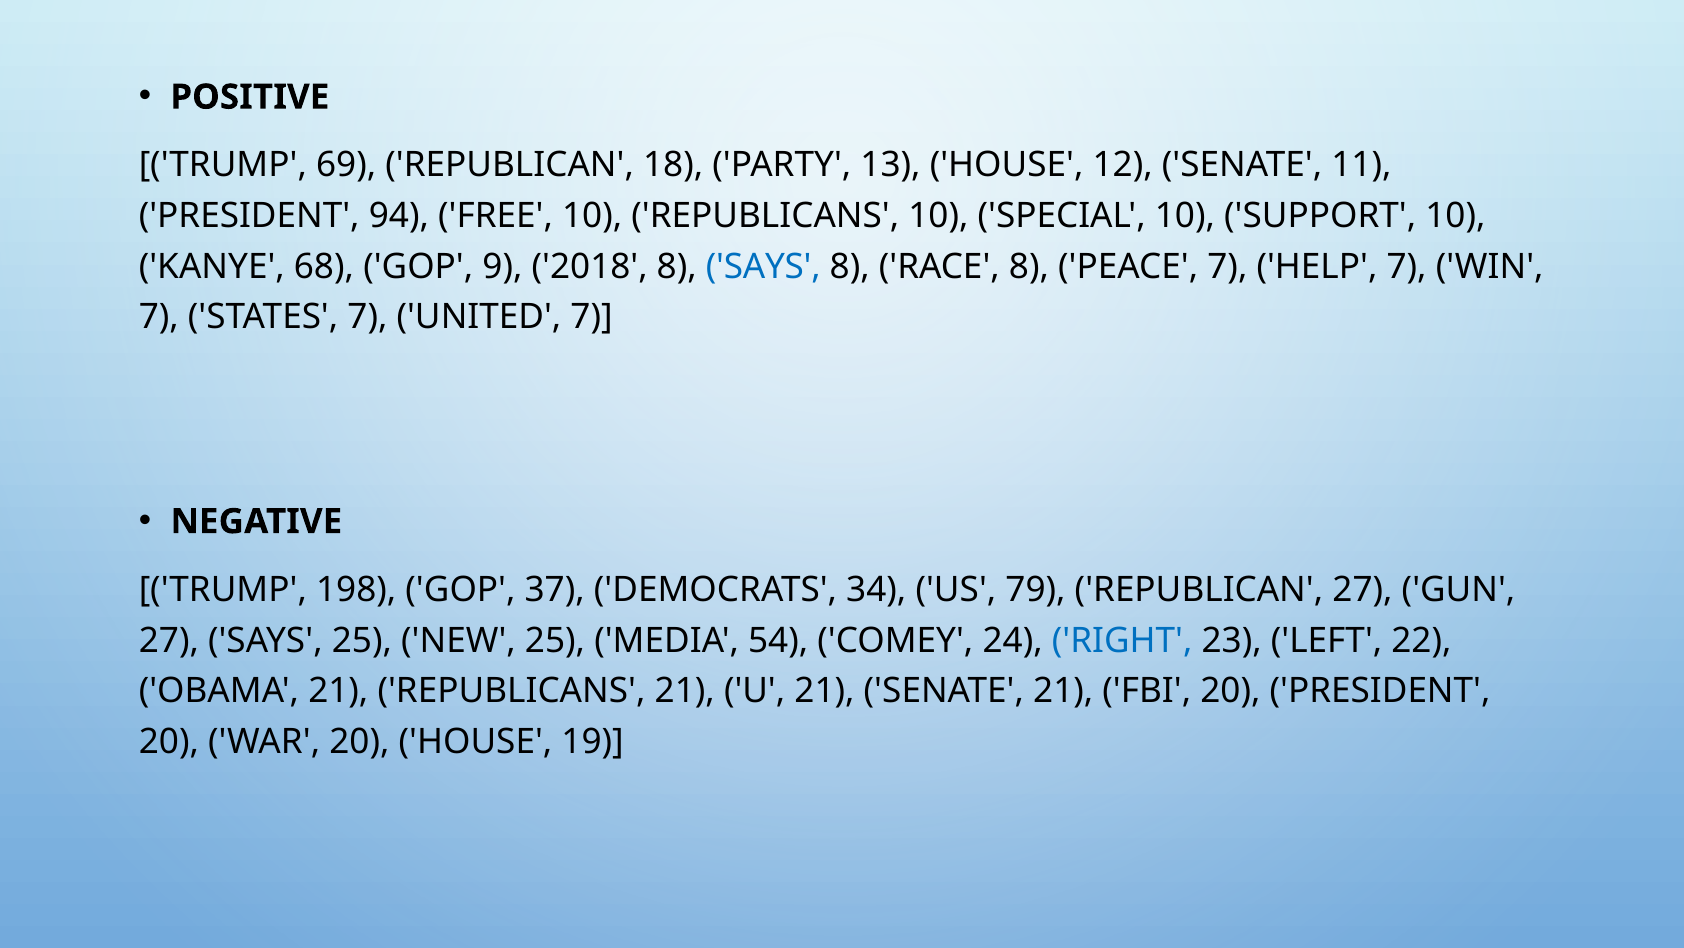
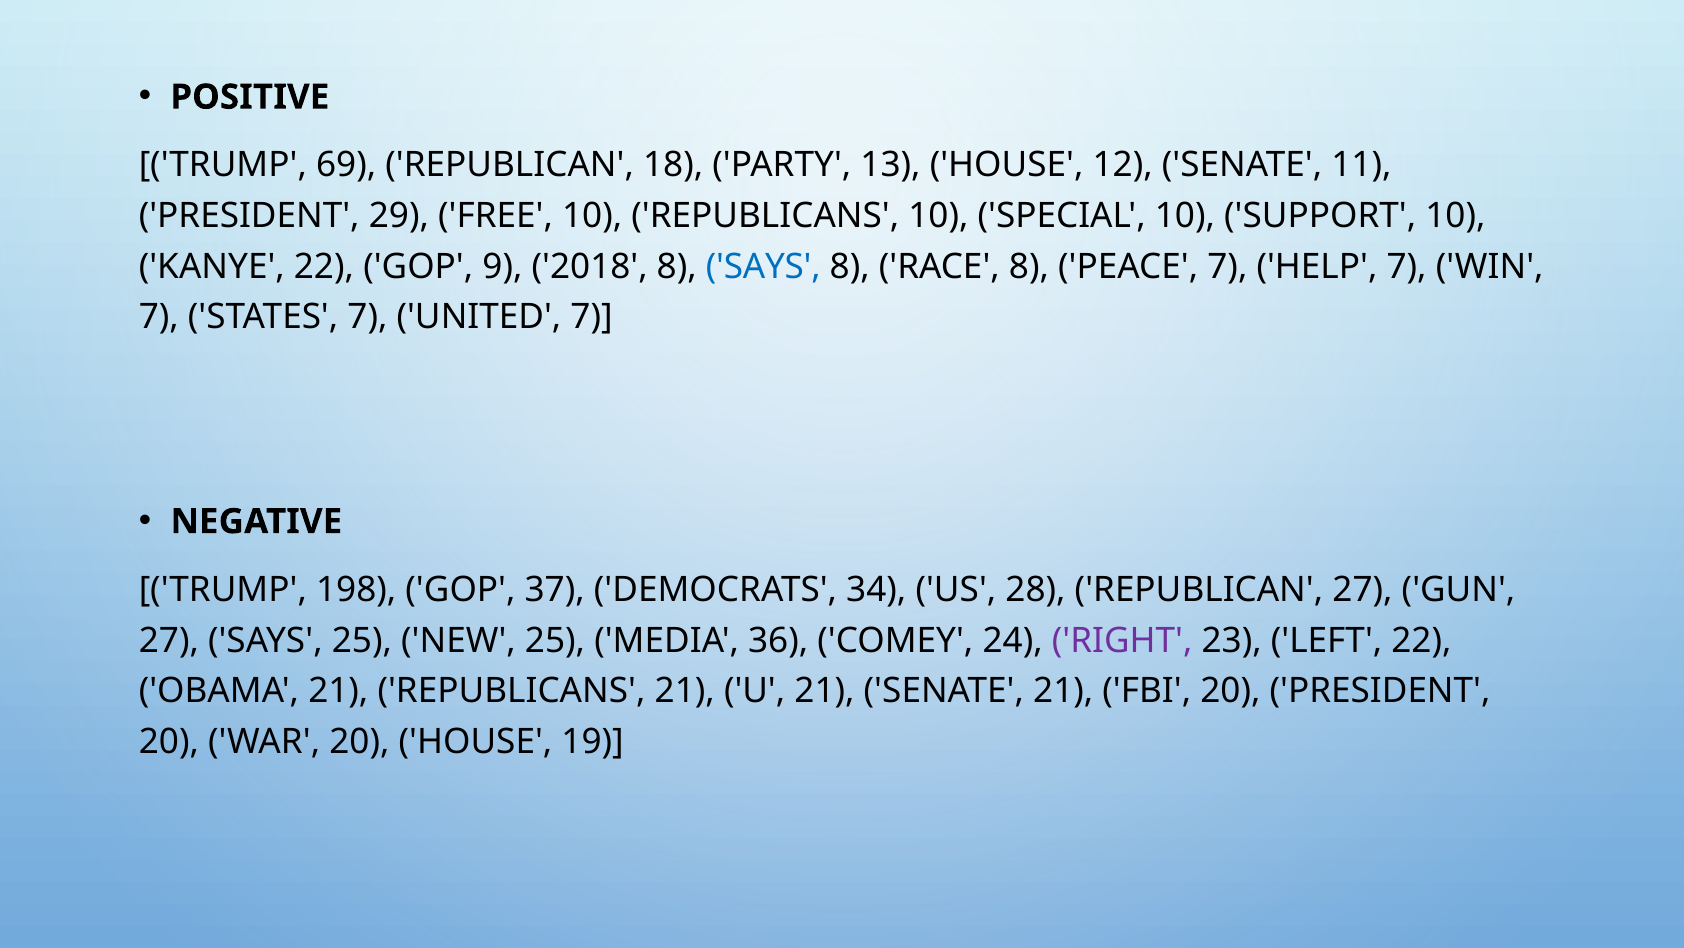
94: 94 -> 29
KANYE 68: 68 -> 22
79: 79 -> 28
54: 54 -> 36
RIGHT colour: blue -> purple
